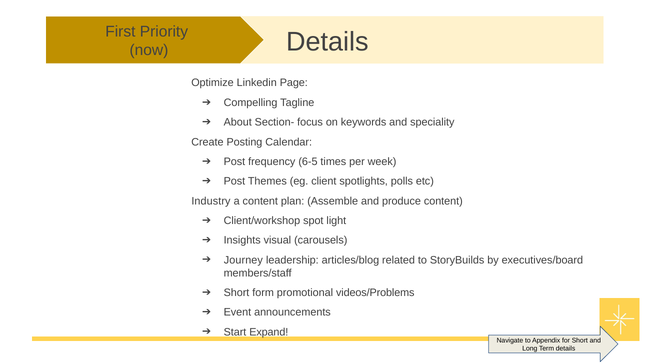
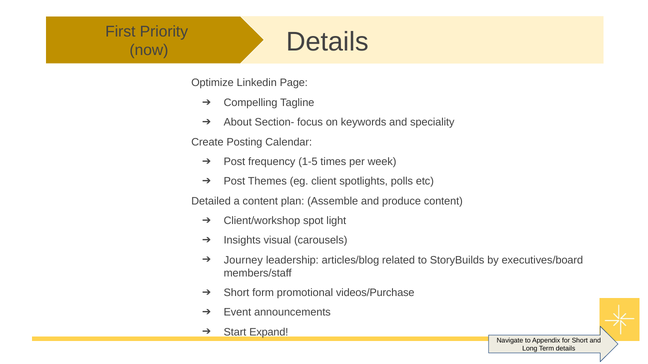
6-5: 6-5 -> 1-5
Industry: Industry -> Detailed
videos/Problems: videos/Problems -> videos/Purchase
